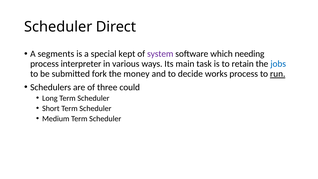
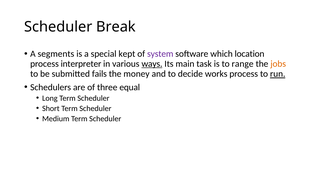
Direct: Direct -> Break
needing: needing -> location
ways underline: none -> present
retain: retain -> range
jobs colour: blue -> orange
fork: fork -> fails
could: could -> equal
